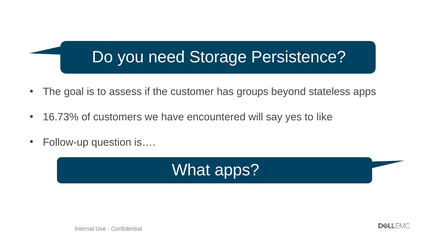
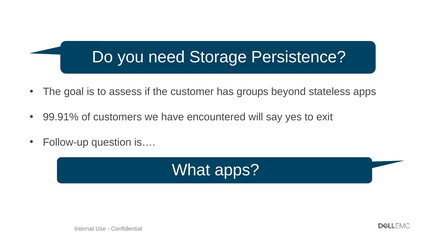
16.73%: 16.73% -> 99.91%
like: like -> exit
